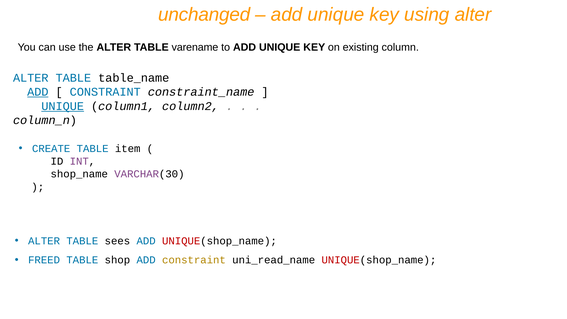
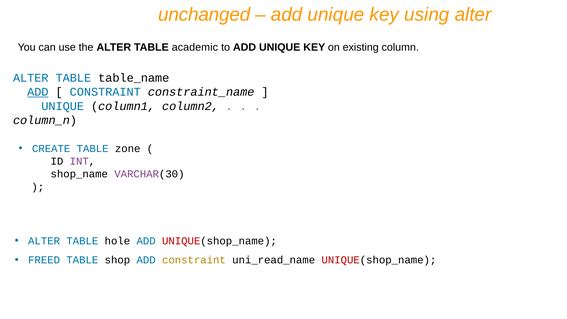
varename: varename -> academic
UNIQUE at (63, 106) underline: present -> none
item: item -> zone
sees: sees -> hole
